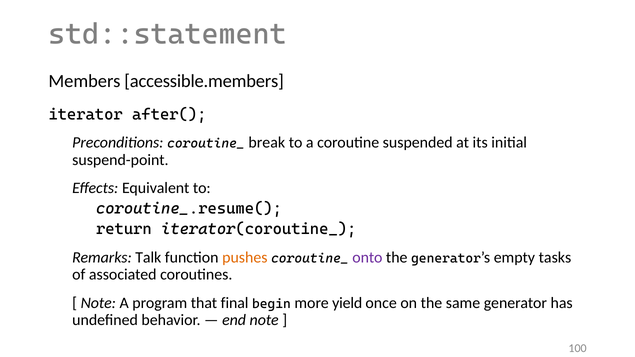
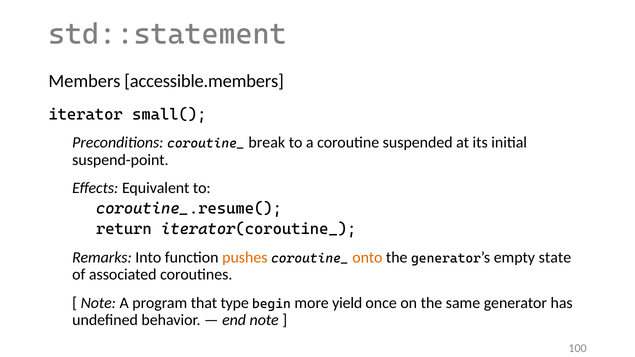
after(: after( -> small(
Talk: Talk -> Into
onto colour: purple -> orange
tasks: tasks -> state
final: final -> type
